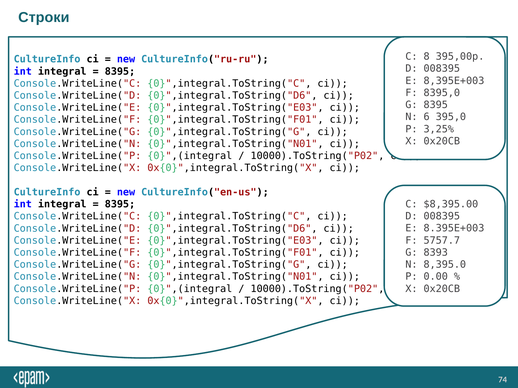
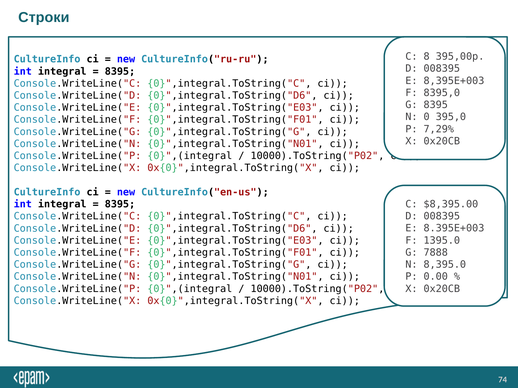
6: 6 -> 0
3,25%: 3,25% -> 7,29%
5757.7: 5757.7 -> 1395.0
8393: 8393 -> 7888
